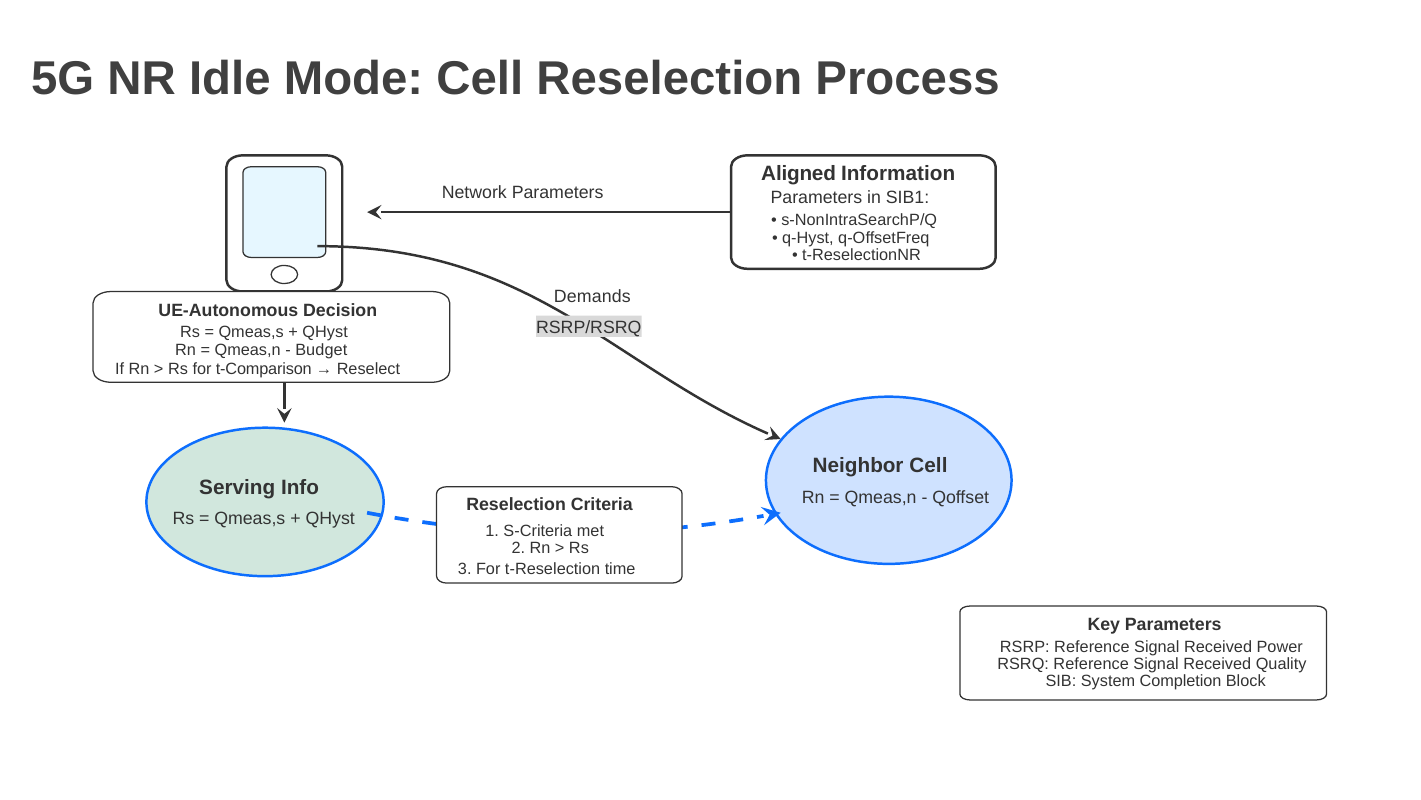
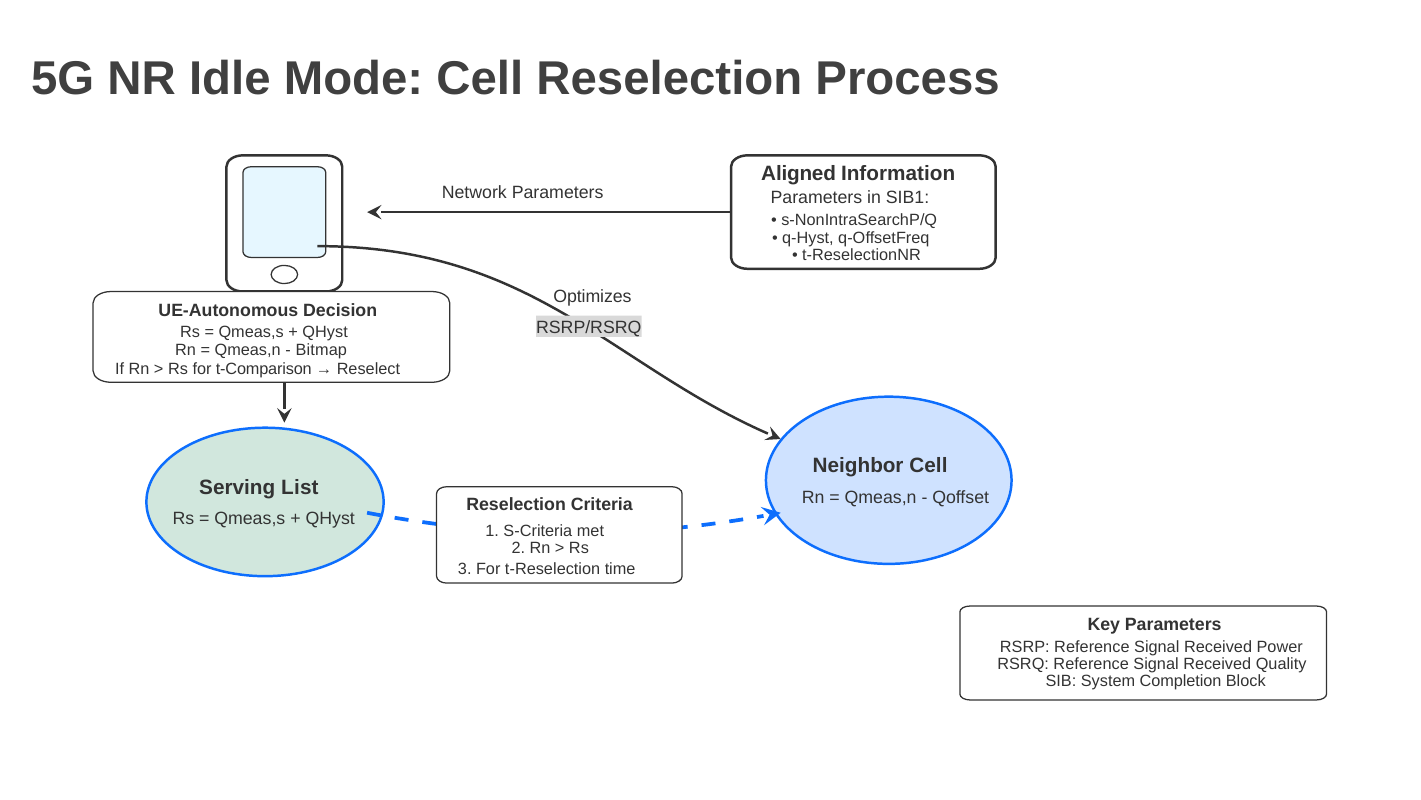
Demands: Demands -> Optimizes
Budget: Budget -> Bitmap
Info: Info -> List
